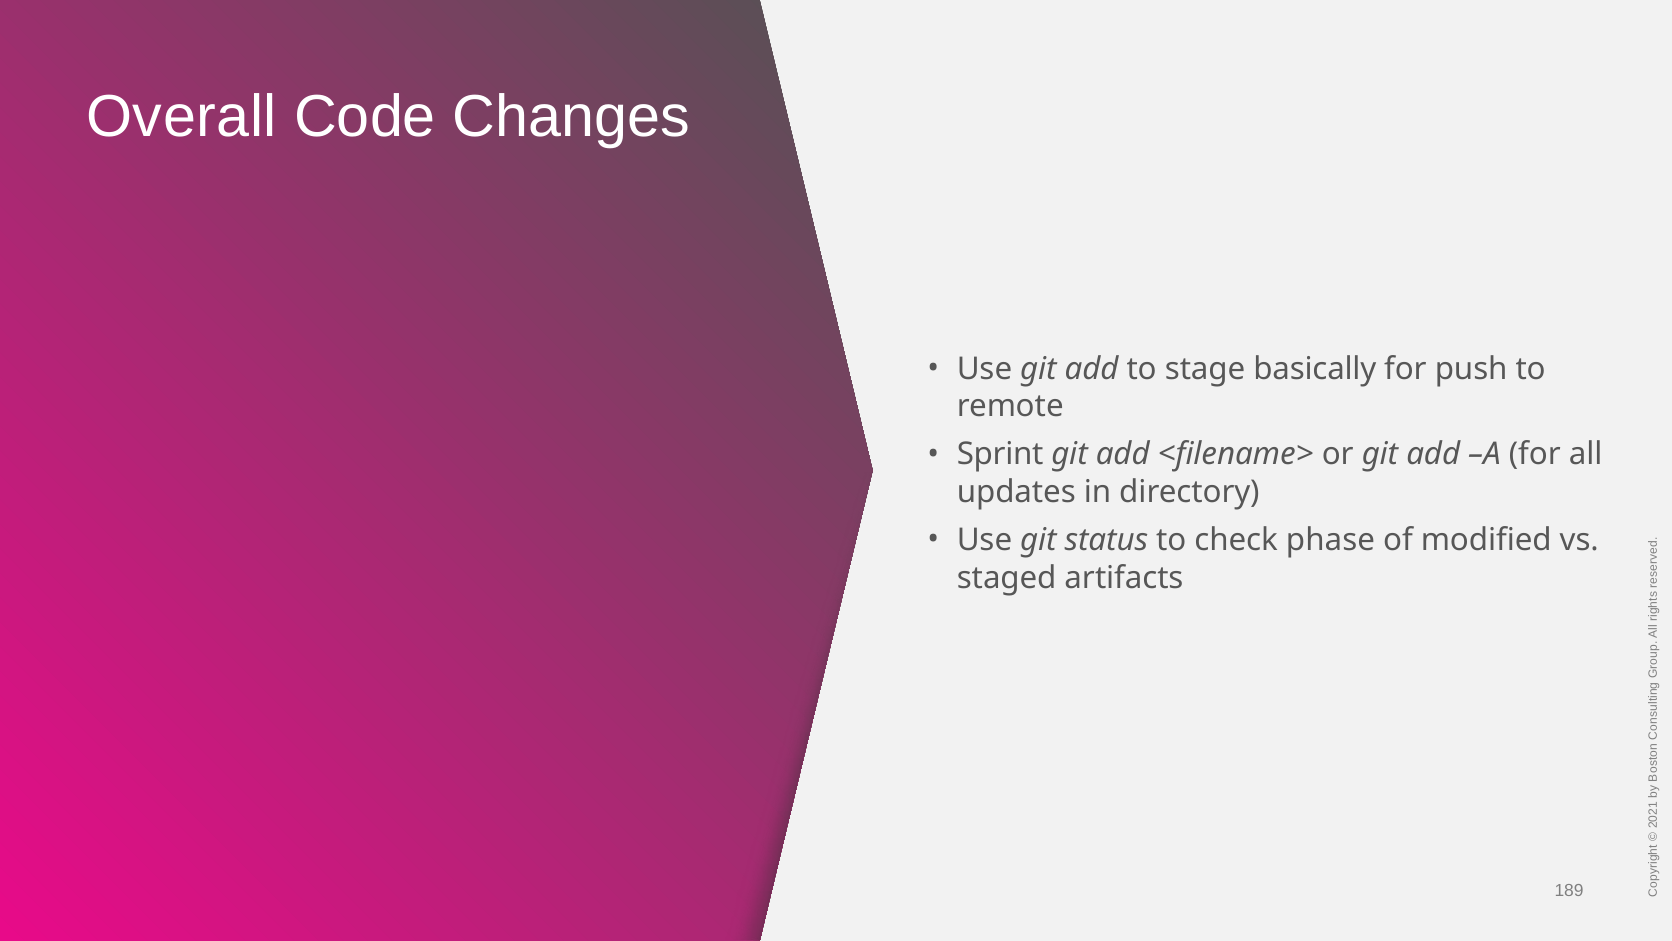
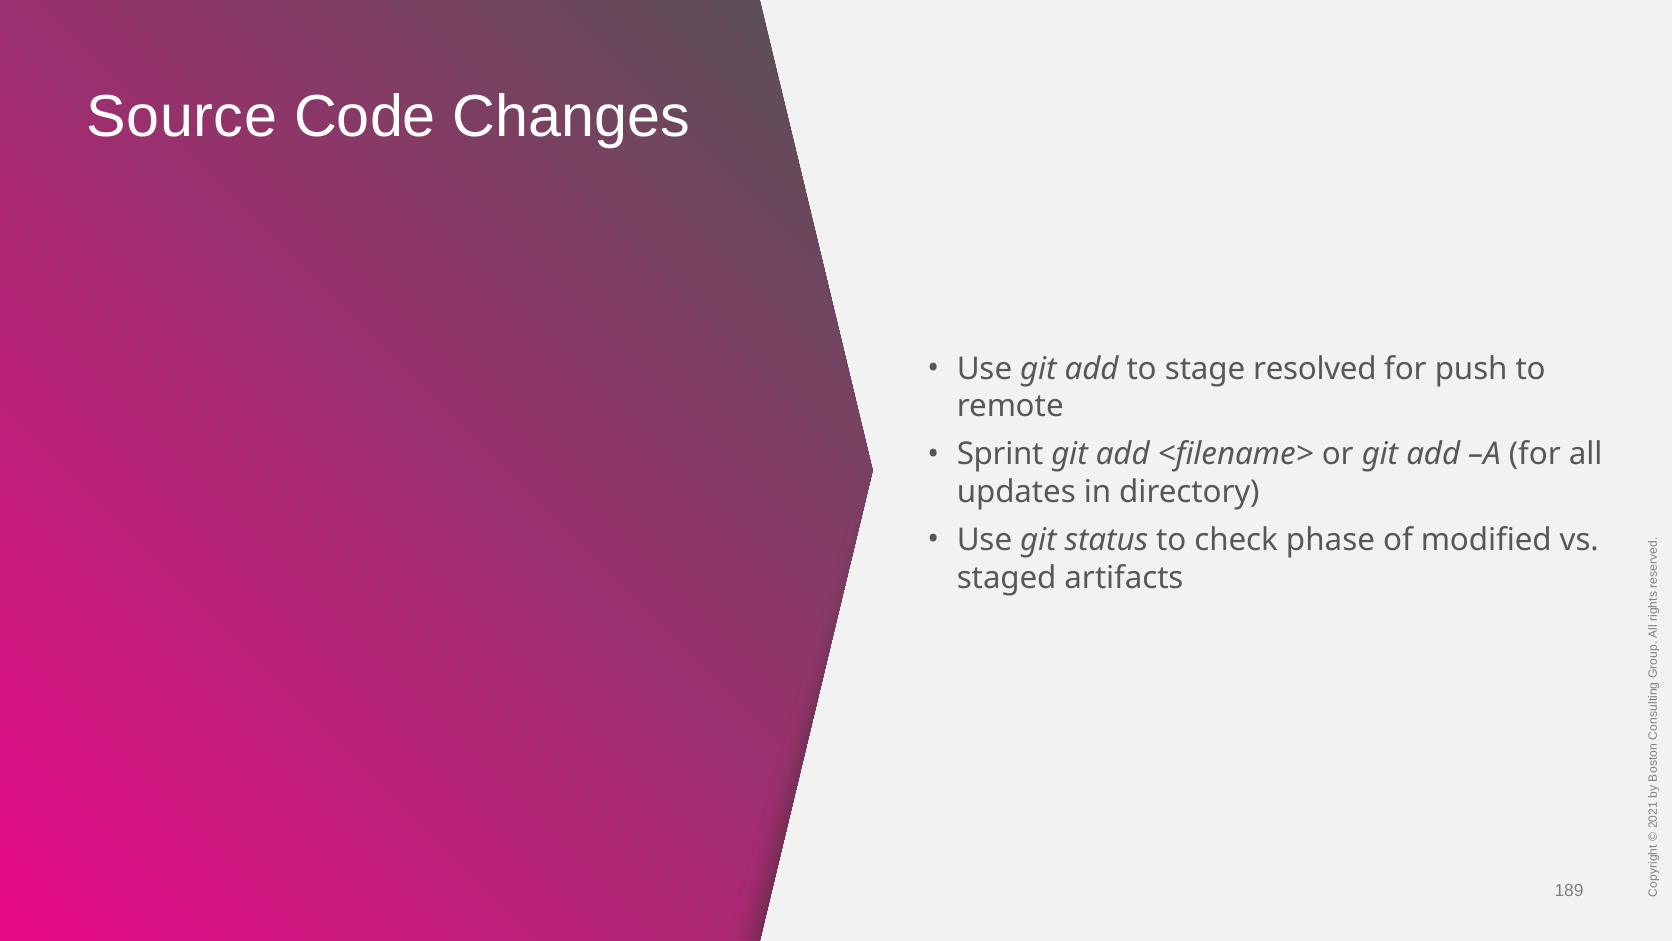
Overall: Overall -> Source
basically: basically -> resolved
